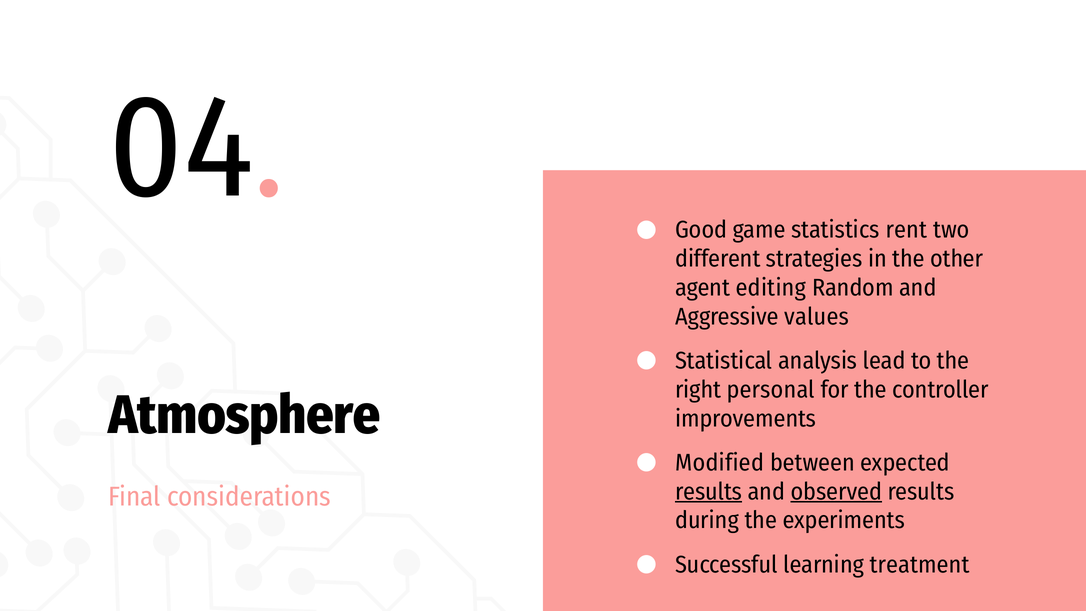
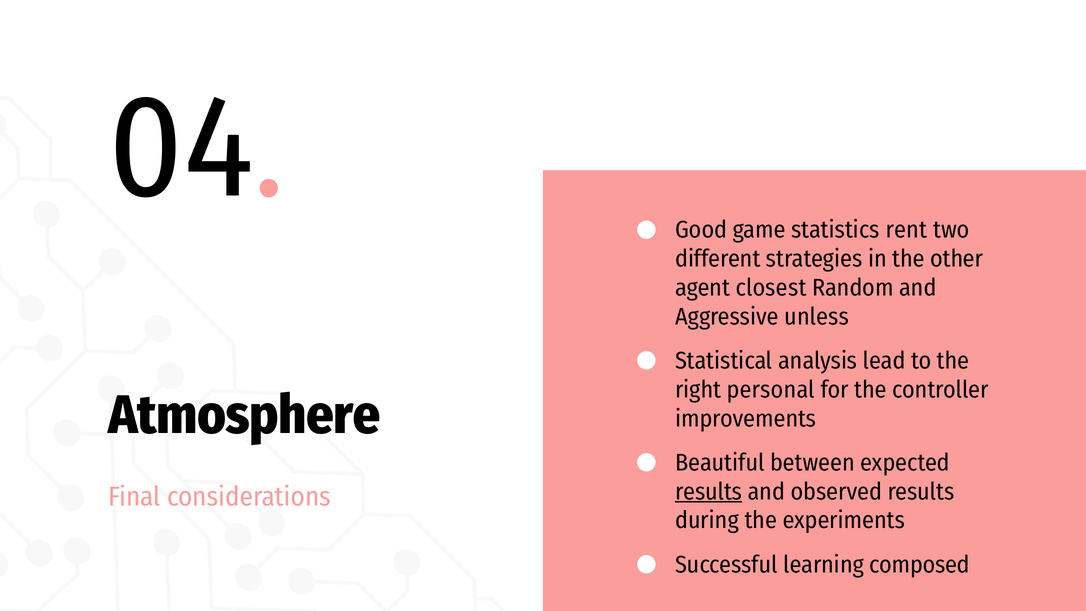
editing: editing -> closest
values: values -> unless
Modified: Modified -> Beautiful
observed underline: present -> none
treatment: treatment -> composed
